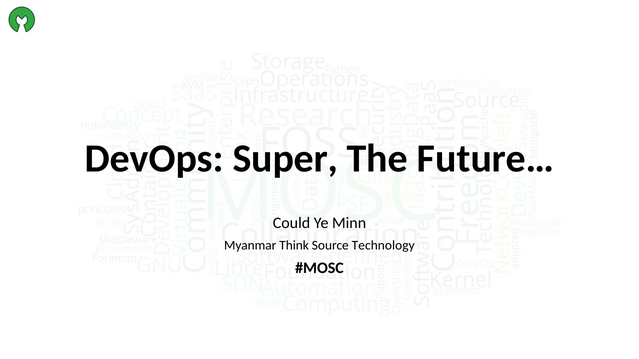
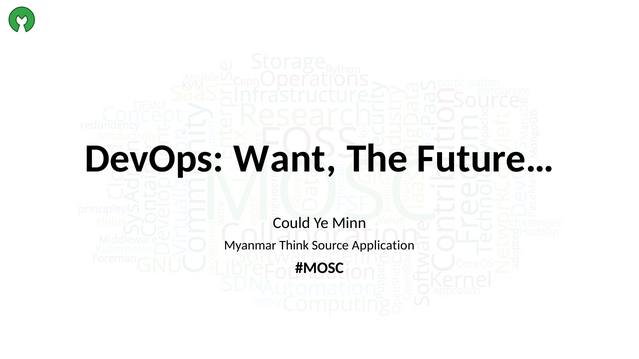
Super: Super -> Want
Technology: Technology -> Application
